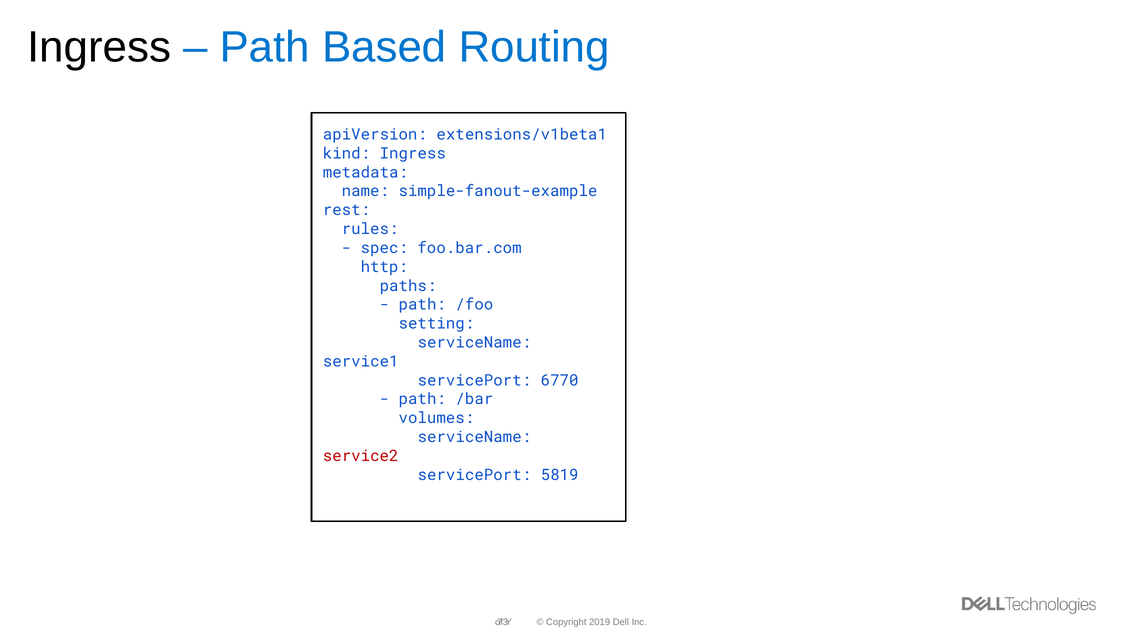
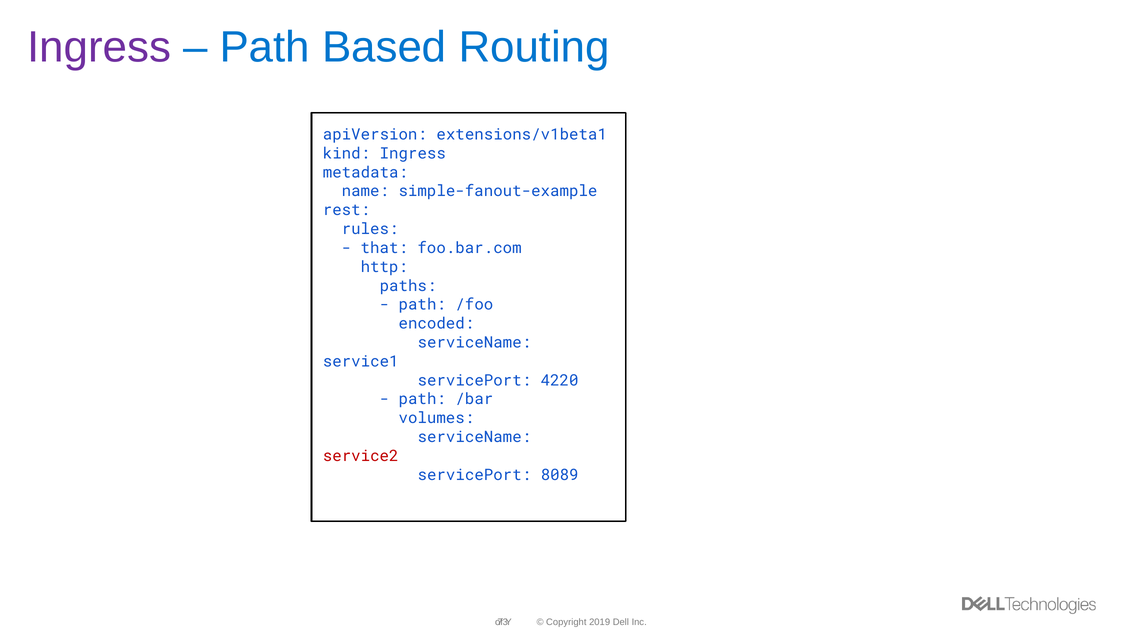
Ingress at (99, 47) colour: black -> purple
spec: spec -> that
setting: setting -> encoded
6770: 6770 -> 4220
5819: 5819 -> 8089
